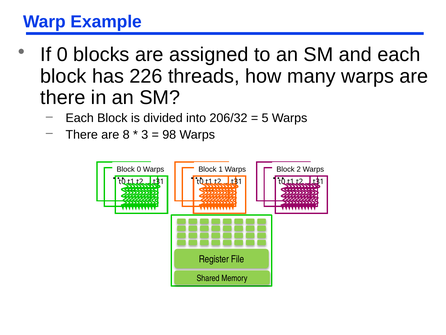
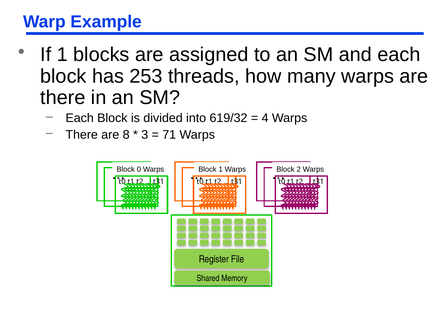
If 0: 0 -> 1
226: 226 -> 253
206/32: 206/32 -> 619/32
5: 5 -> 4
98: 98 -> 71
